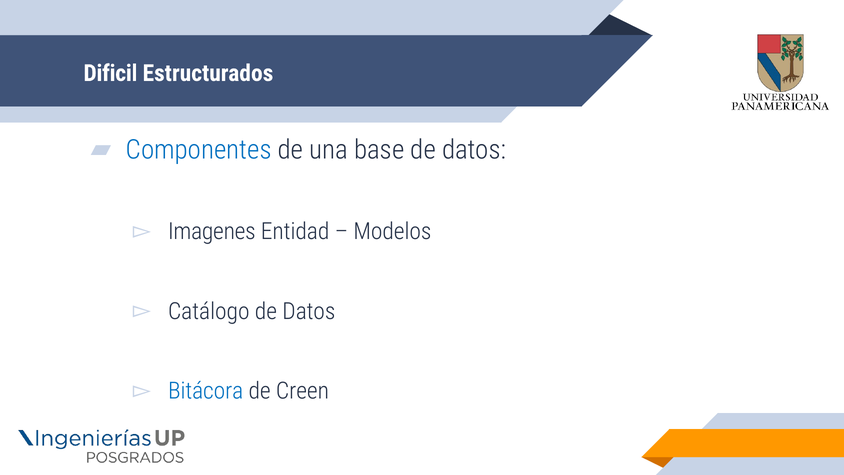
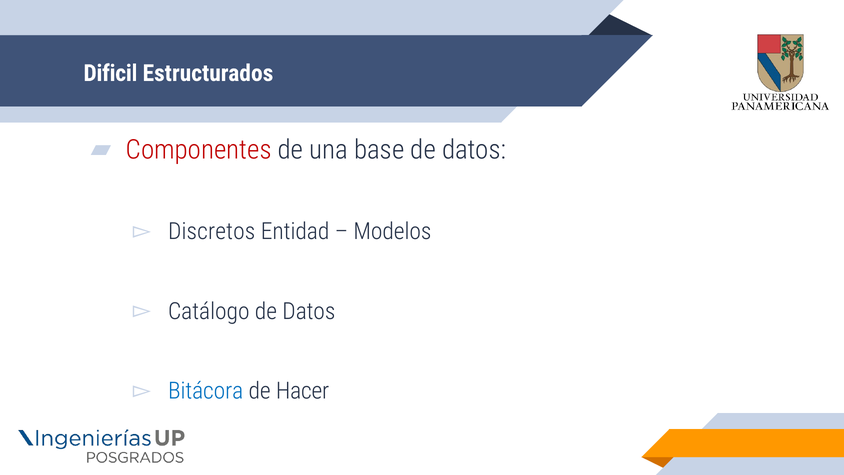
Componentes colour: blue -> red
Imagenes: Imagenes -> Discretos
Creen: Creen -> Hacer
